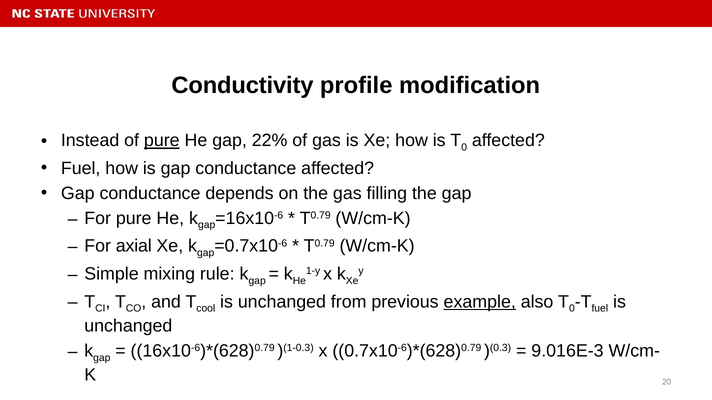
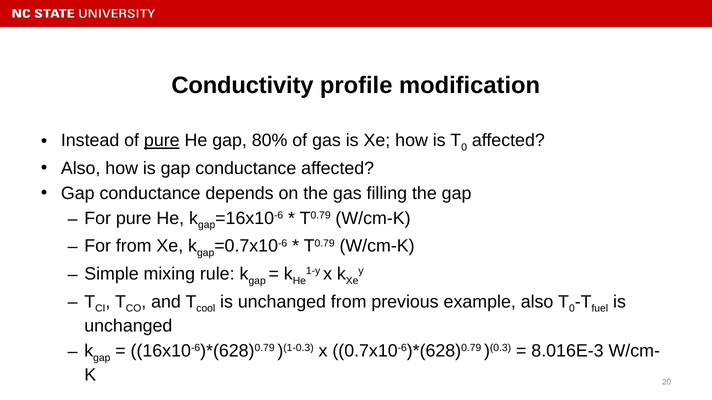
22%: 22% -> 80%
Fuel at (81, 169): Fuel -> Also
For axial: axial -> from
example underline: present -> none
9.016E-3: 9.016E-3 -> 8.016E-3
